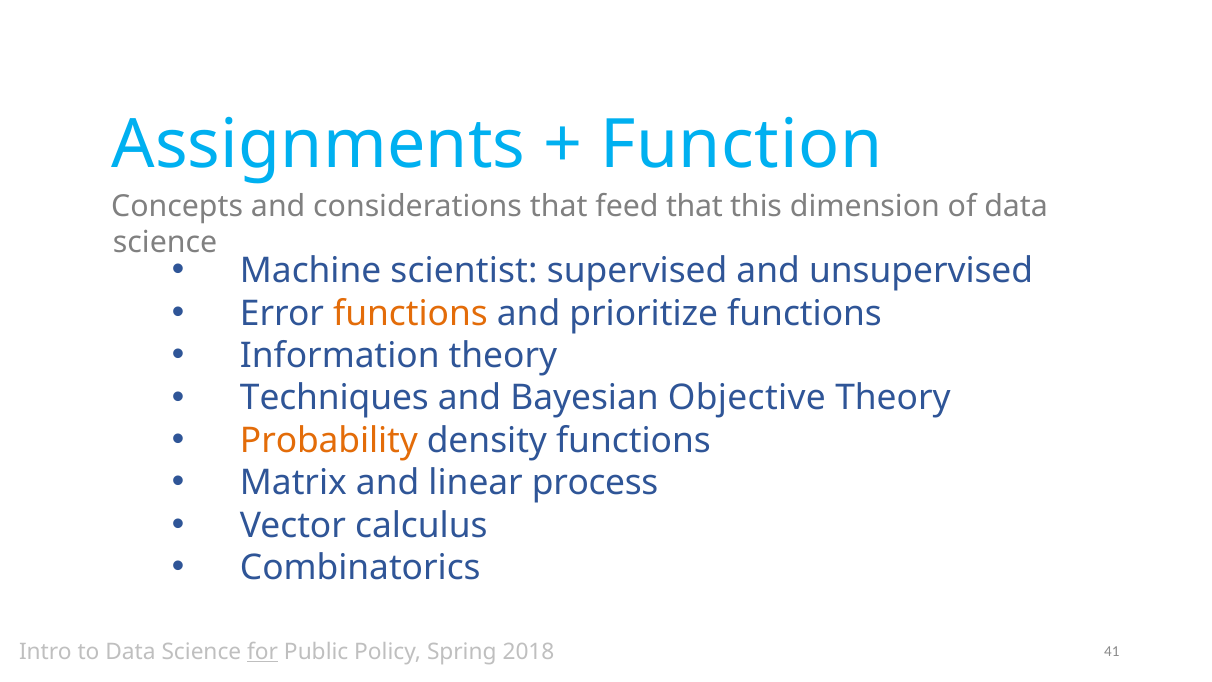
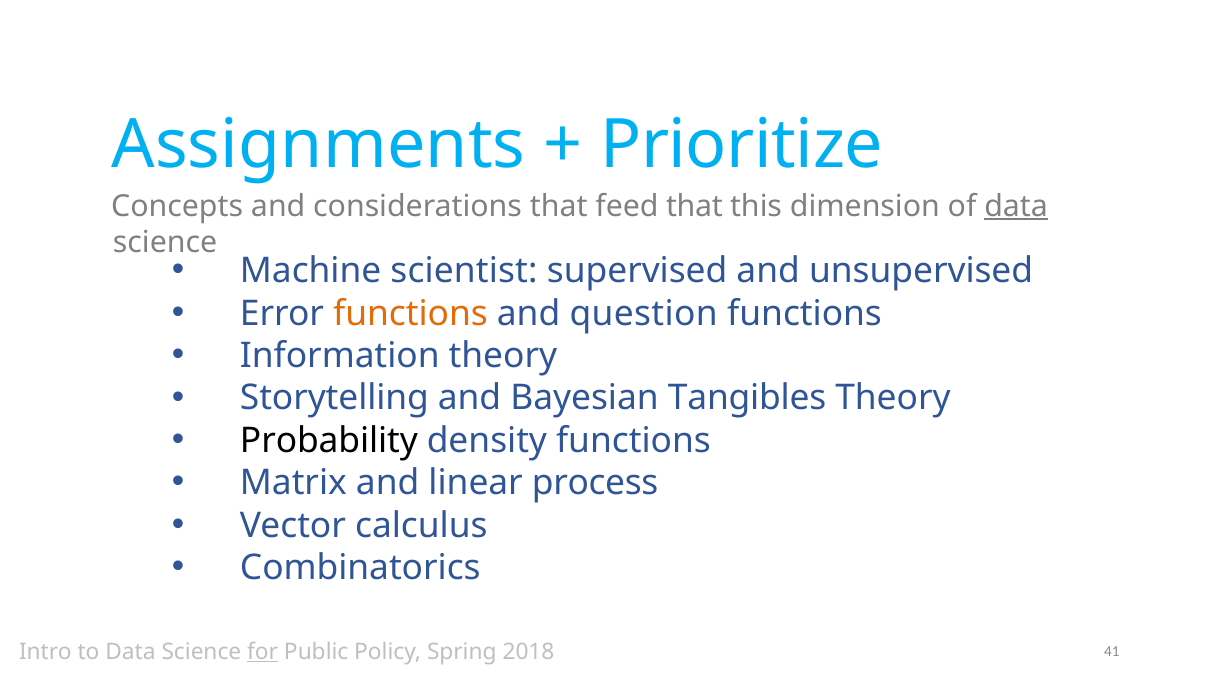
Function: Function -> Prioritize
data at (1016, 206) underline: none -> present
prioritize: prioritize -> question
Techniques: Techniques -> Storytelling
Objective: Objective -> Tangibles
Probability colour: orange -> black
